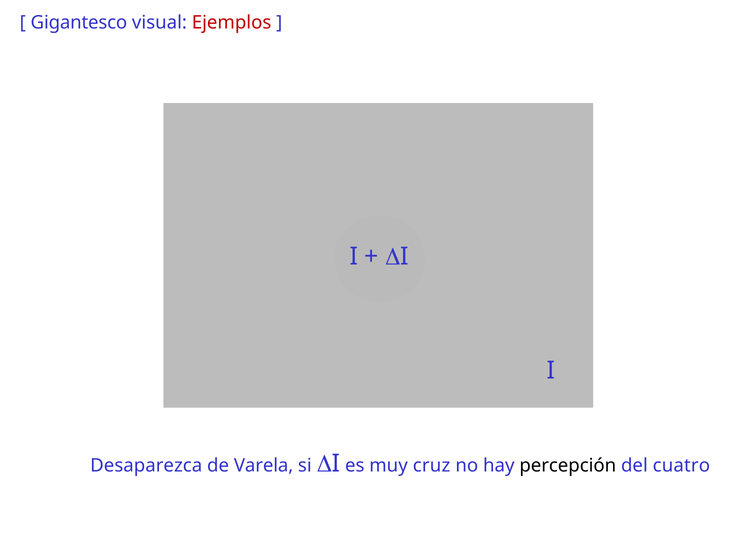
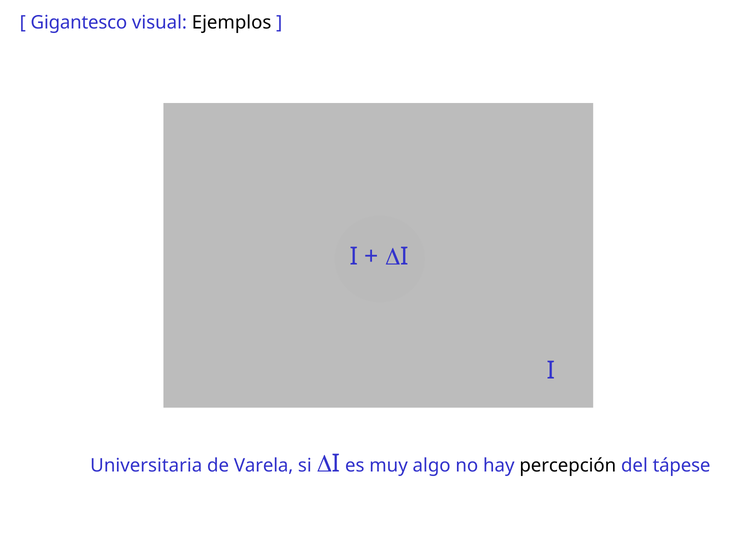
Ejemplos colour: red -> black
Desaparezca: Desaparezca -> Universitaria
cruz: cruz -> algo
cuatro: cuatro -> tápese
